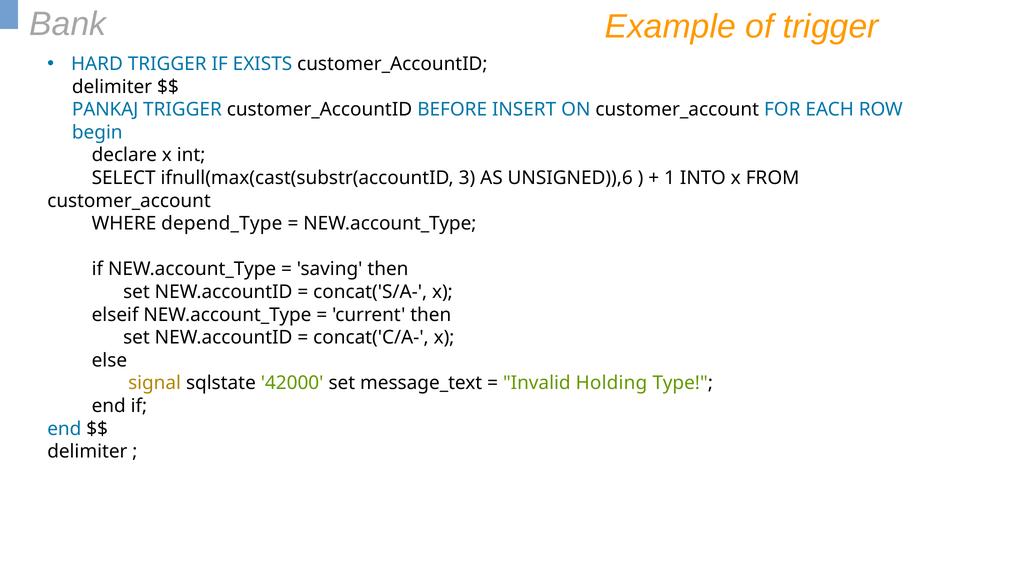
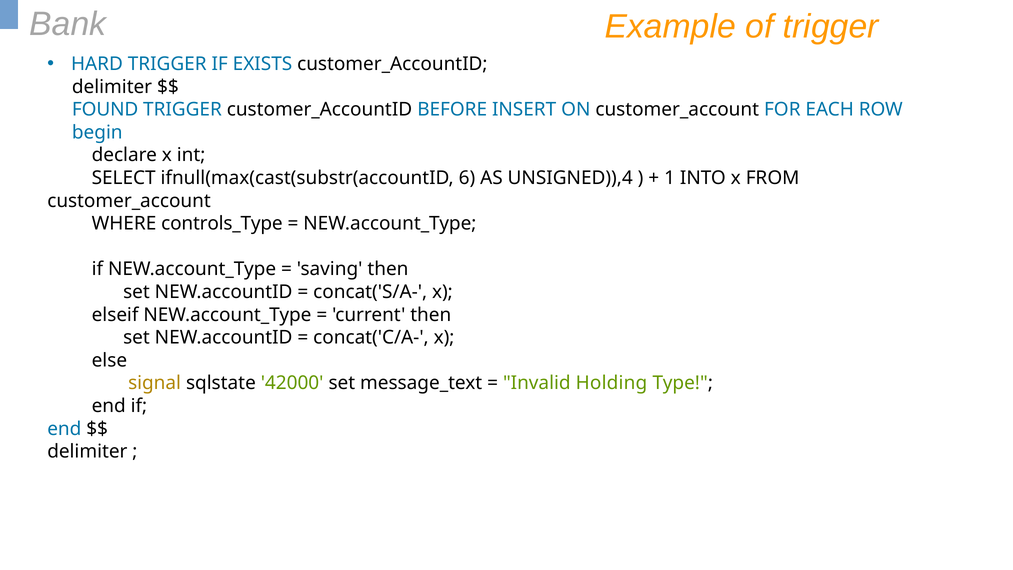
PANKAJ: PANKAJ -> FOUND
3: 3 -> 6
UNSIGNED)),6: UNSIGNED)),6 -> UNSIGNED)),4
depend_Type: depend_Type -> controls_Type
